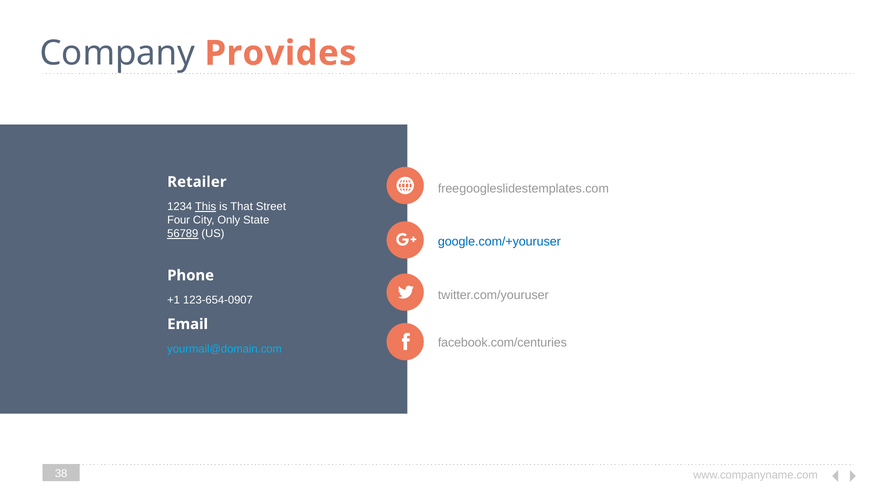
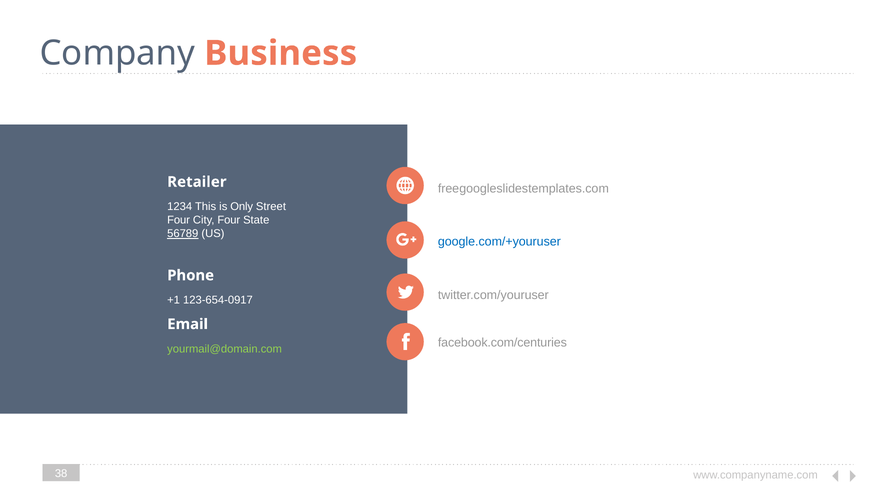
Provides: Provides -> Business
This underline: present -> none
That: That -> Only
City Only: Only -> Four
123-654-0907: 123-654-0907 -> 123-654-0917
yourmail@domain.com colour: light blue -> light green
